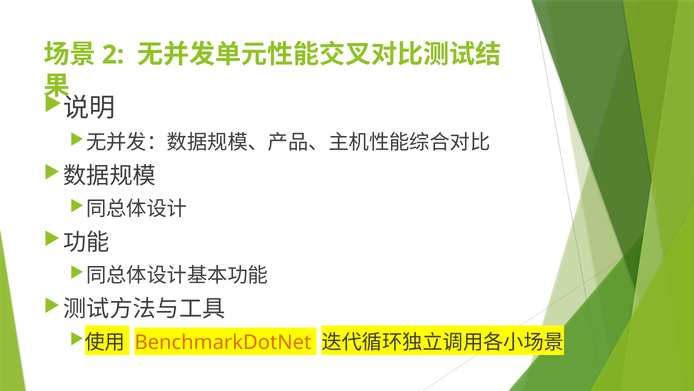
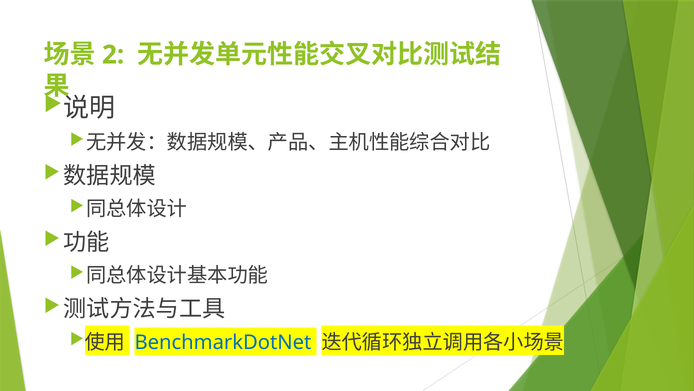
BenchmarkDotNet colour: orange -> blue
